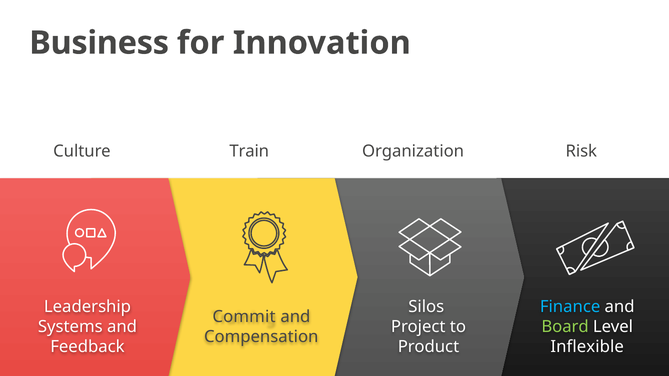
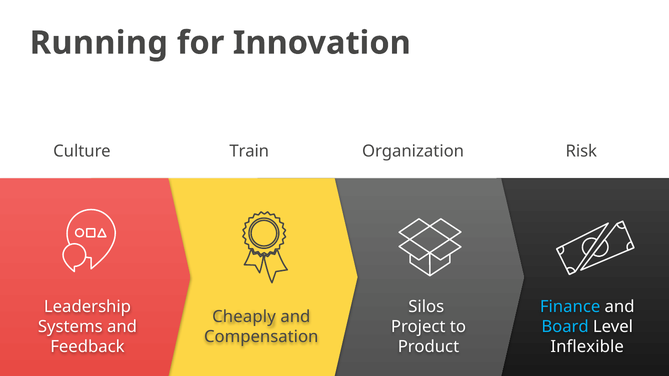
Business: Business -> Running
Commit: Commit -> Cheaply
Board colour: light green -> light blue
